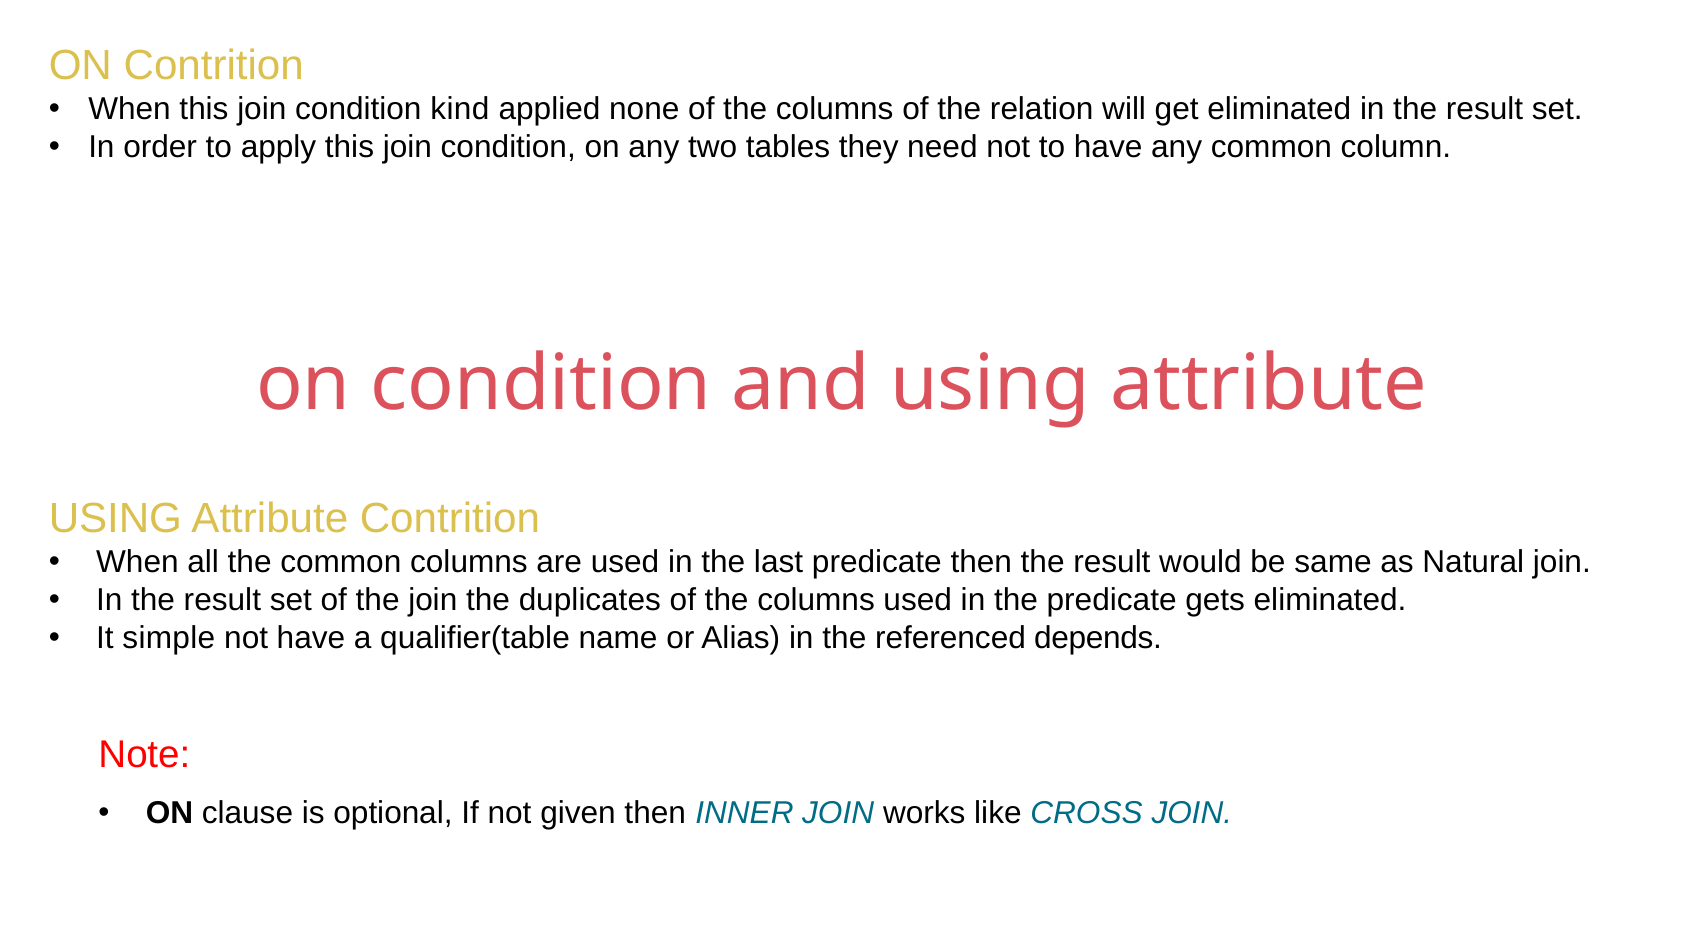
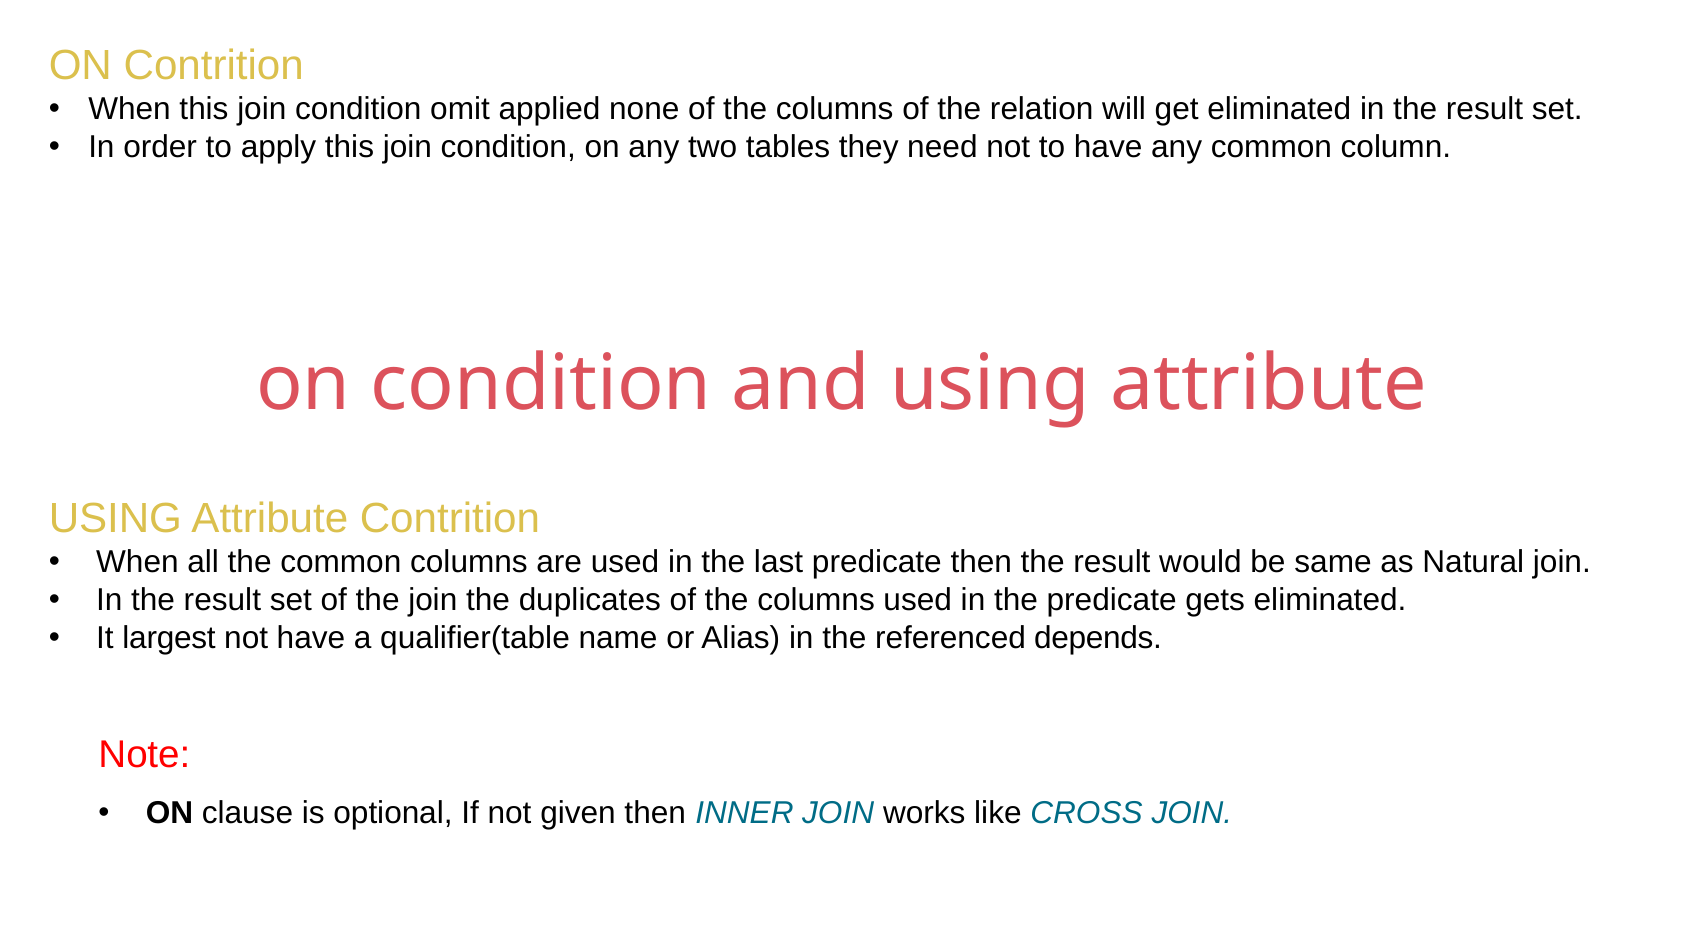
kind: kind -> omit
simple: simple -> largest
